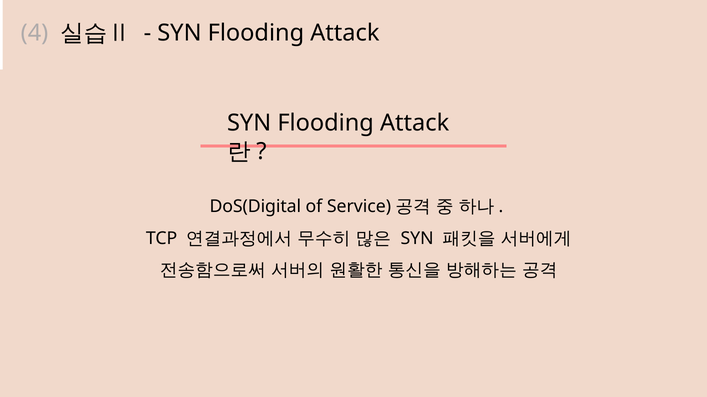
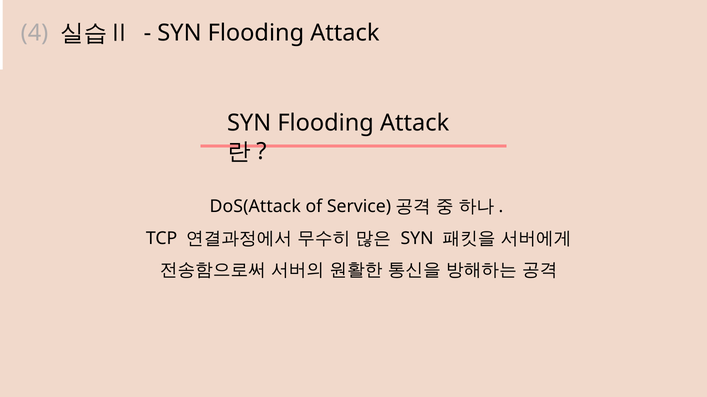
DoS(Digital: DoS(Digital -> DoS(Attack
